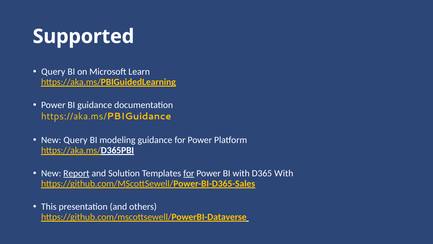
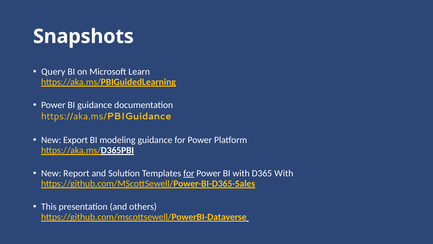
Supported: Supported -> Snapshots
New Query: Query -> Export
Report underline: present -> none
